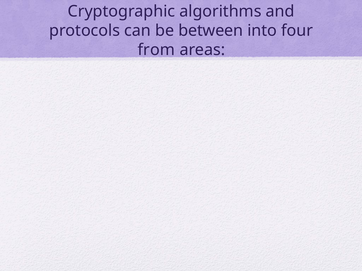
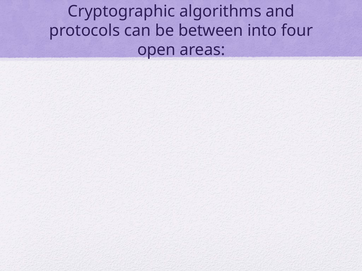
from: from -> open
